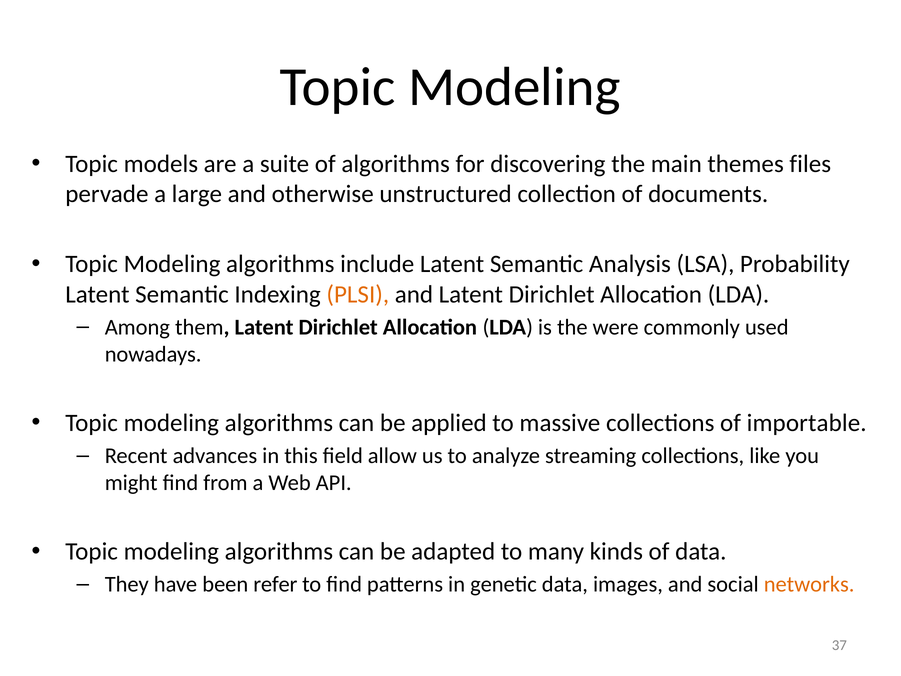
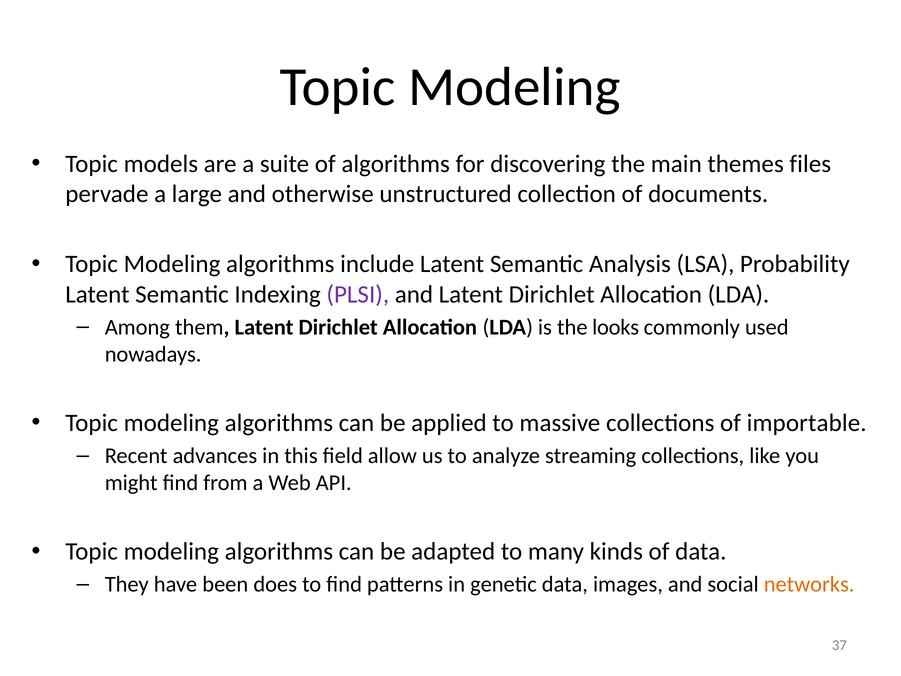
PLSI colour: orange -> purple
were: were -> looks
refer: refer -> does
